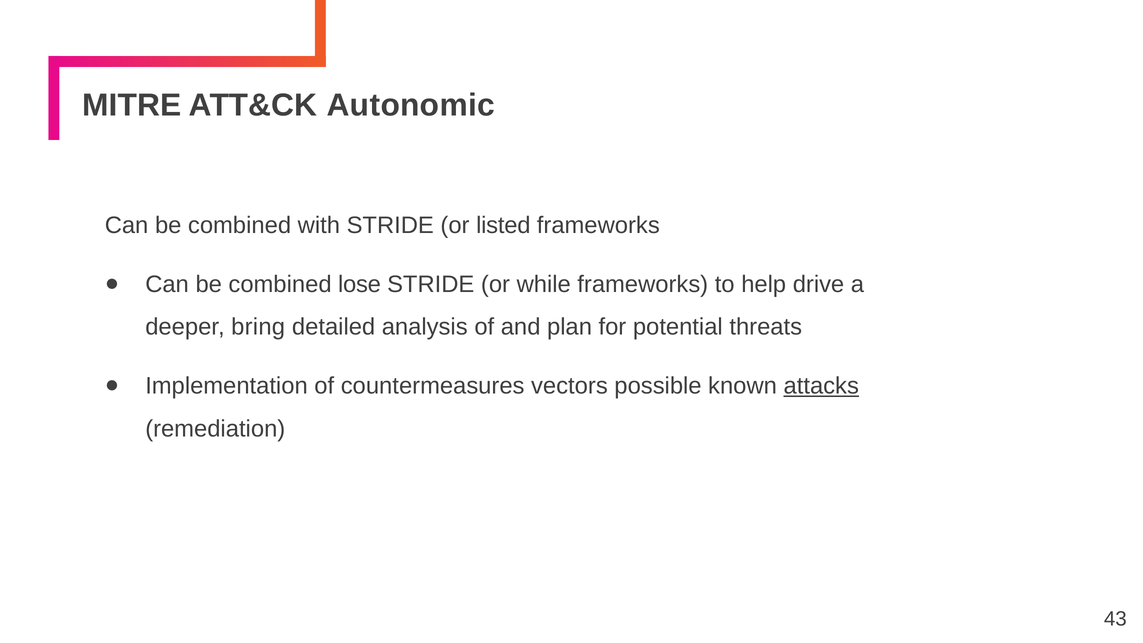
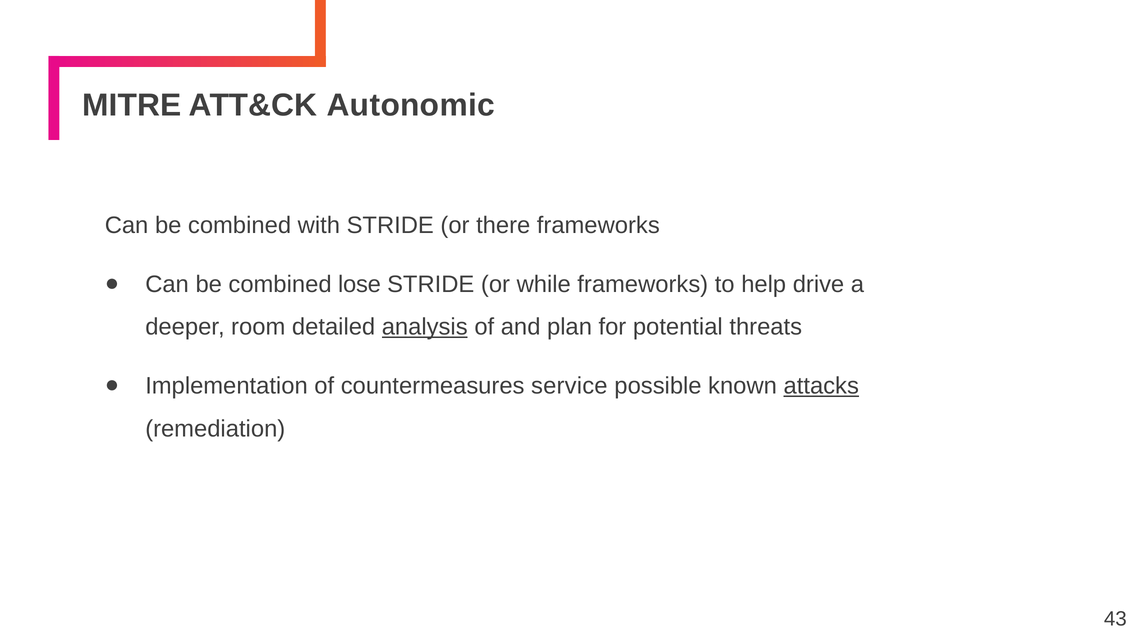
listed: listed -> there
bring: bring -> room
analysis underline: none -> present
vectors: vectors -> service
